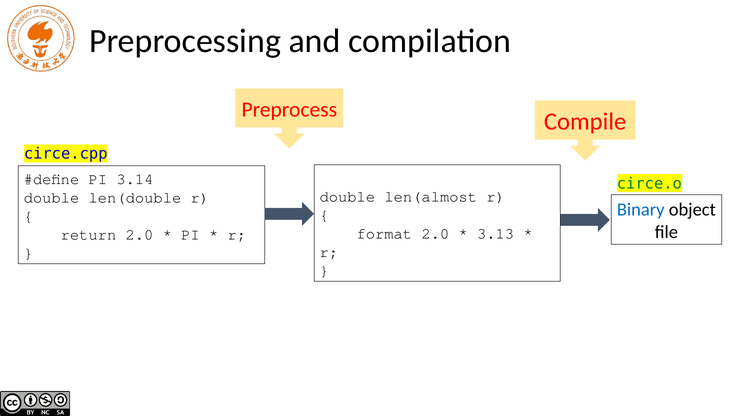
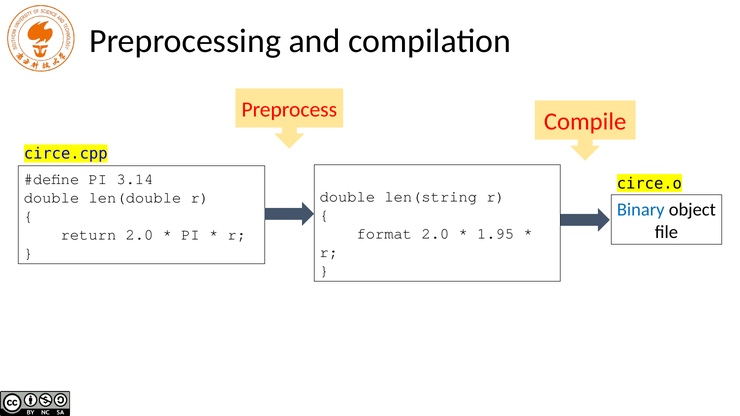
circe.o colour: green -> black
len(almost: len(almost -> len(string
3.13: 3.13 -> 1.95
